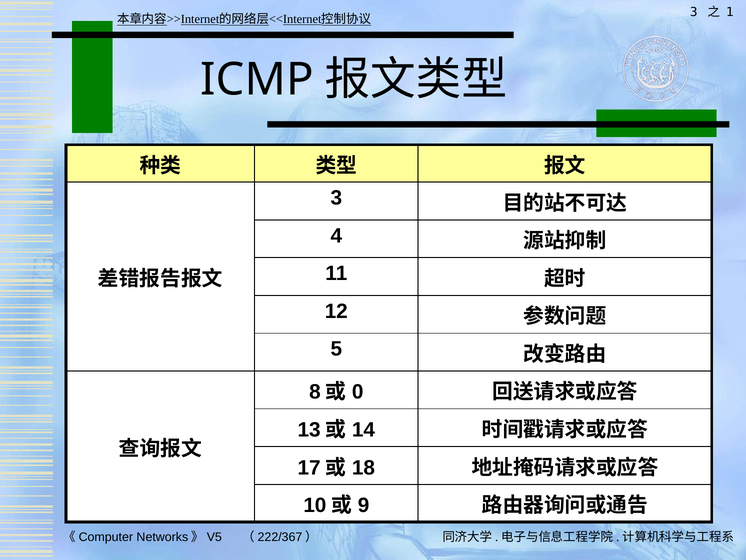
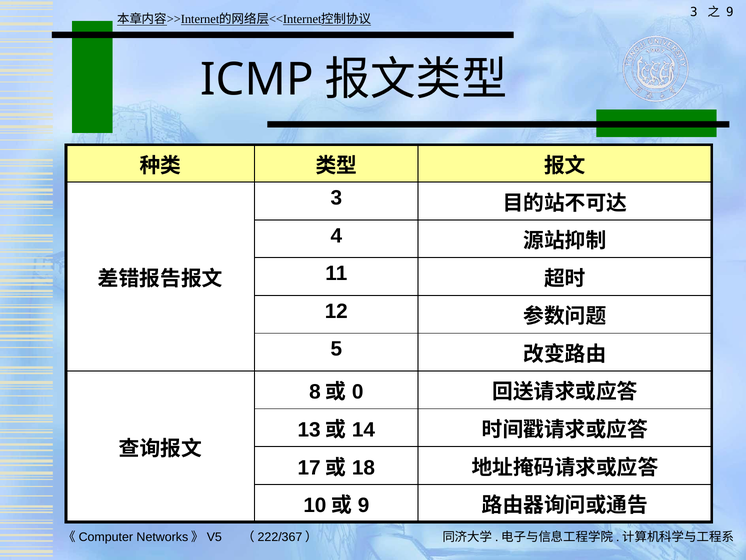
1 at (730, 12): 1 -> 9
